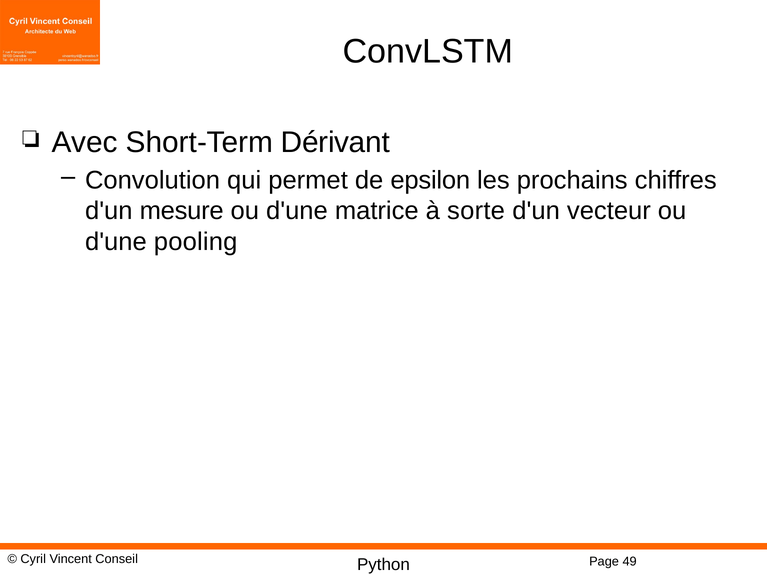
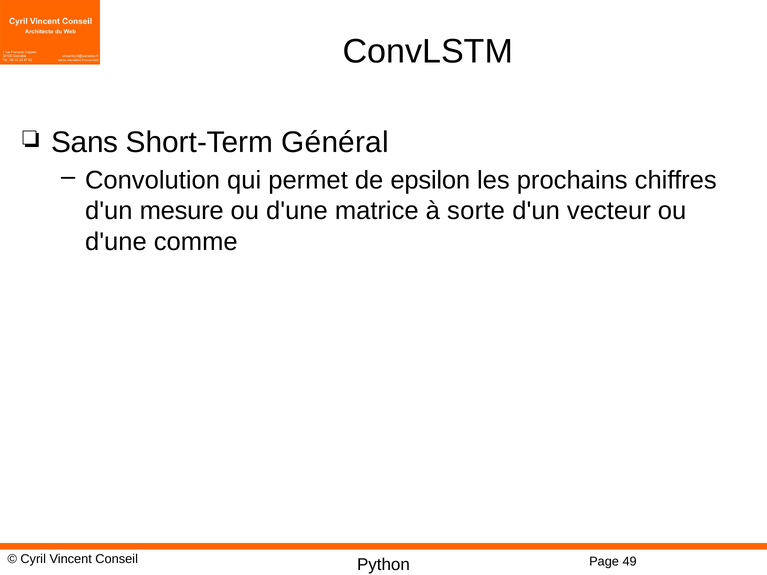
Avec: Avec -> Sans
Dérivant: Dérivant -> Général
pooling: pooling -> comme
